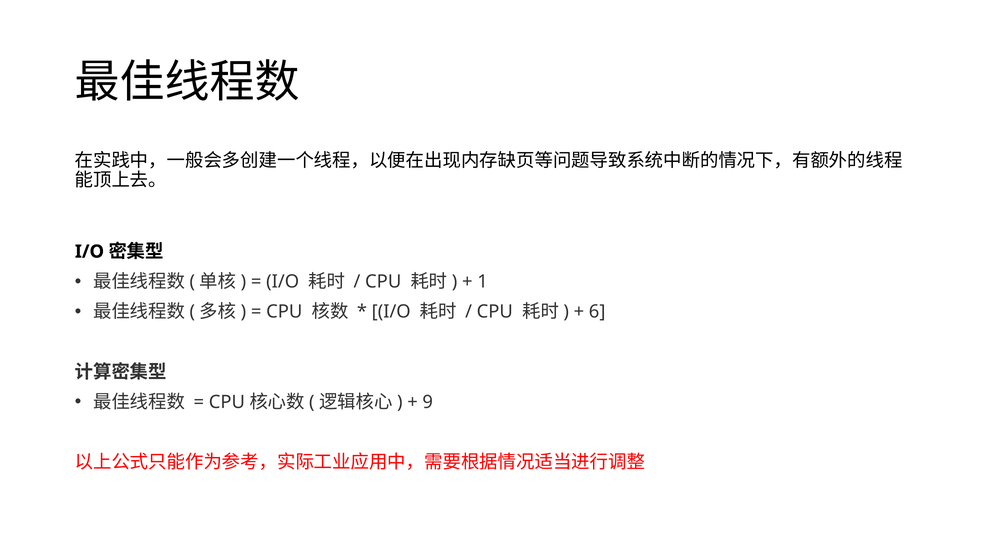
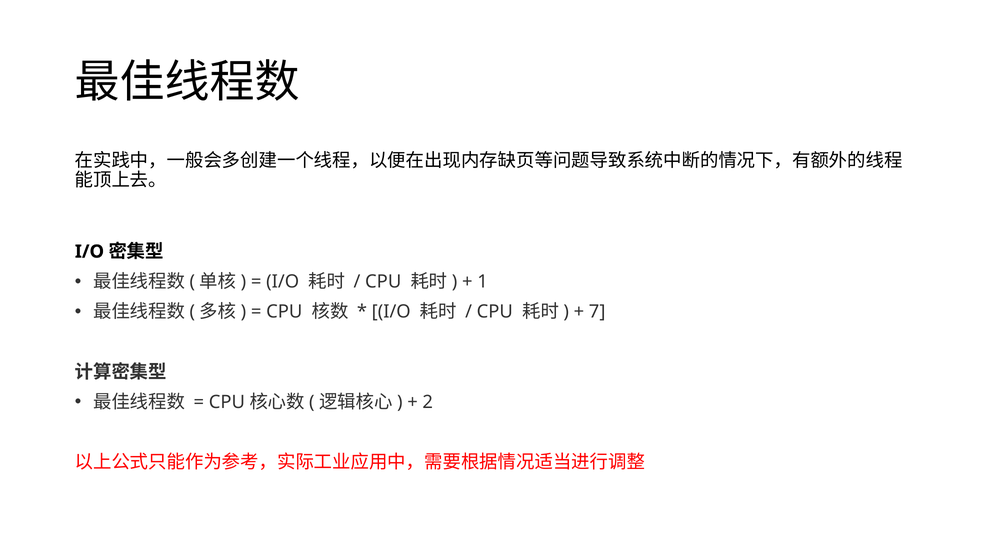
6: 6 -> 7
9: 9 -> 2
